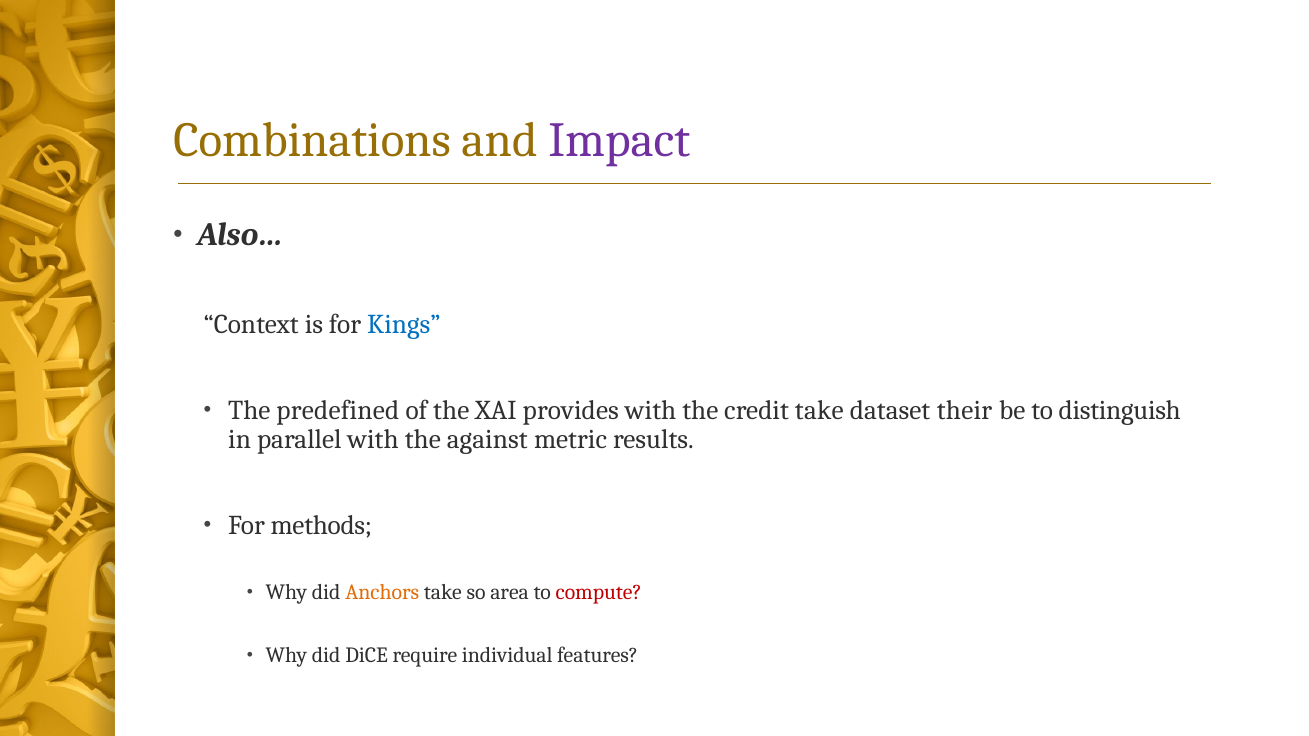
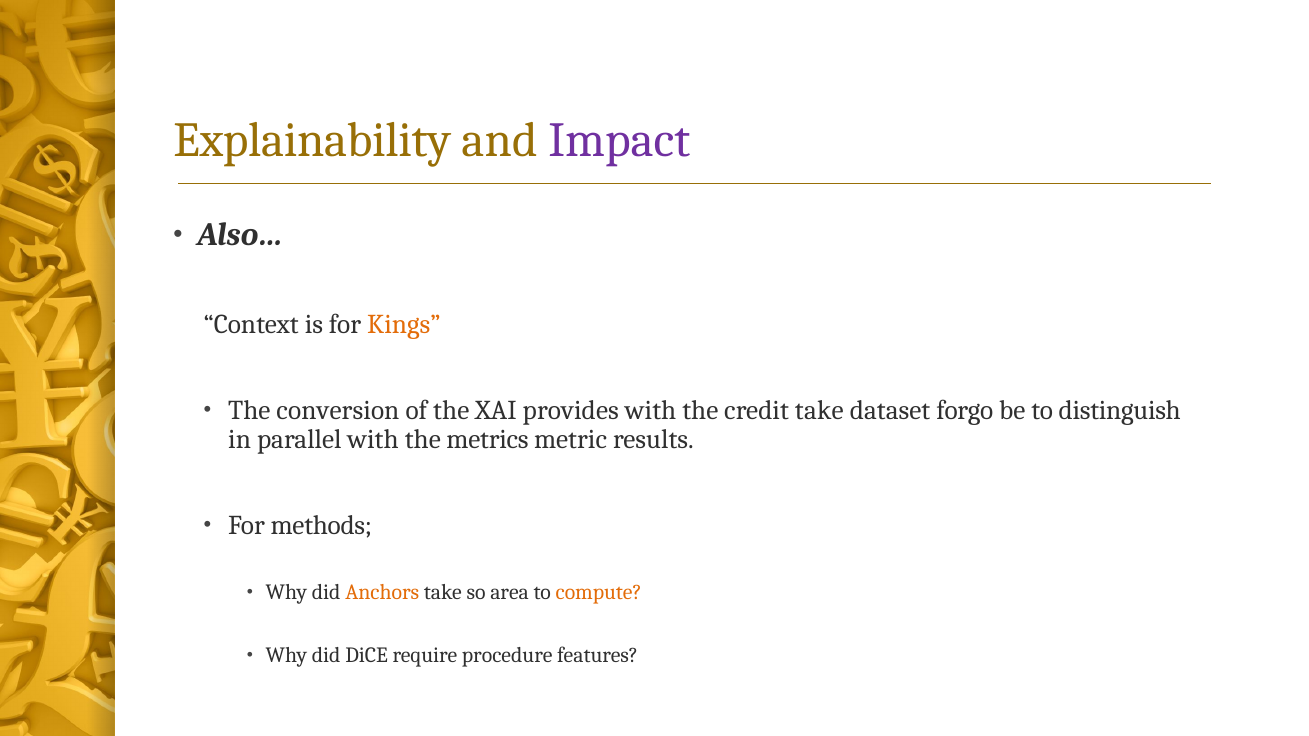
Combinations: Combinations -> Explainability
Kings colour: blue -> orange
predefined: predefined -> conversion
their: their -> forgo
against: against -> metrics
compute colour: red -> orange
individual: individual -> procedure
